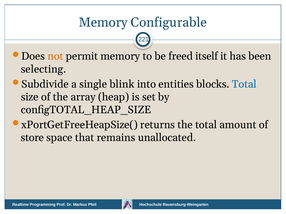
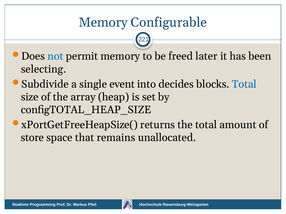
not colour: orange -> blue
itself: itself -> later
blink: blink -> event
entities: entities -> decides
